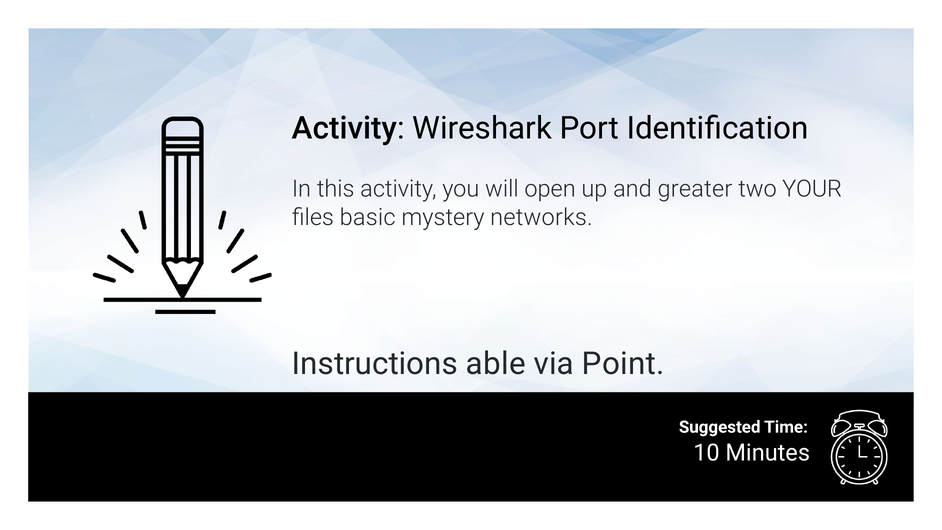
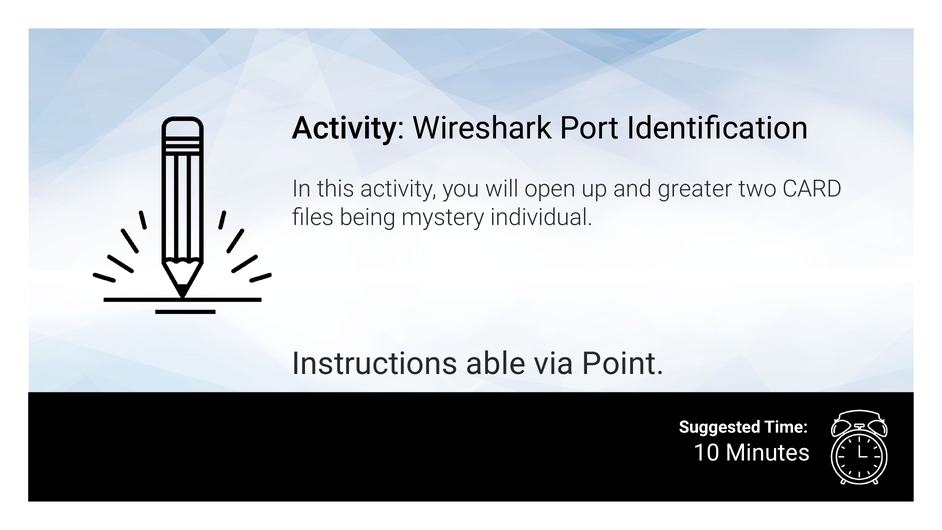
YOUR: YOUR -> CARD
basic: basic -> being
networks: networks -> individual
